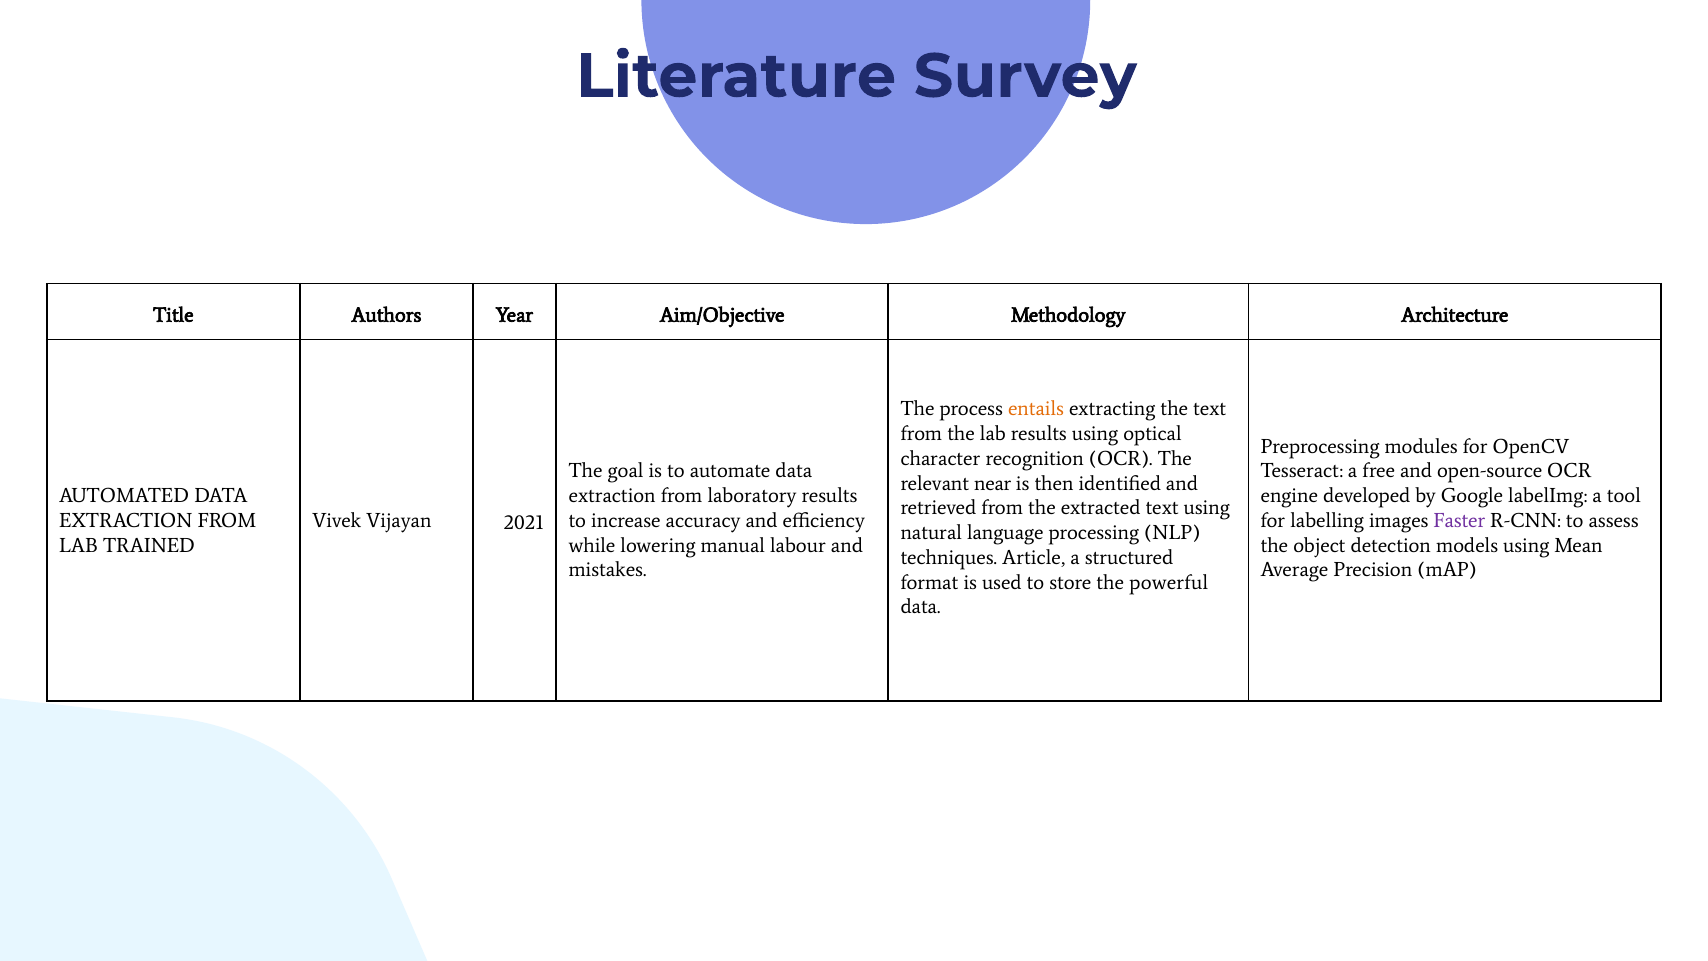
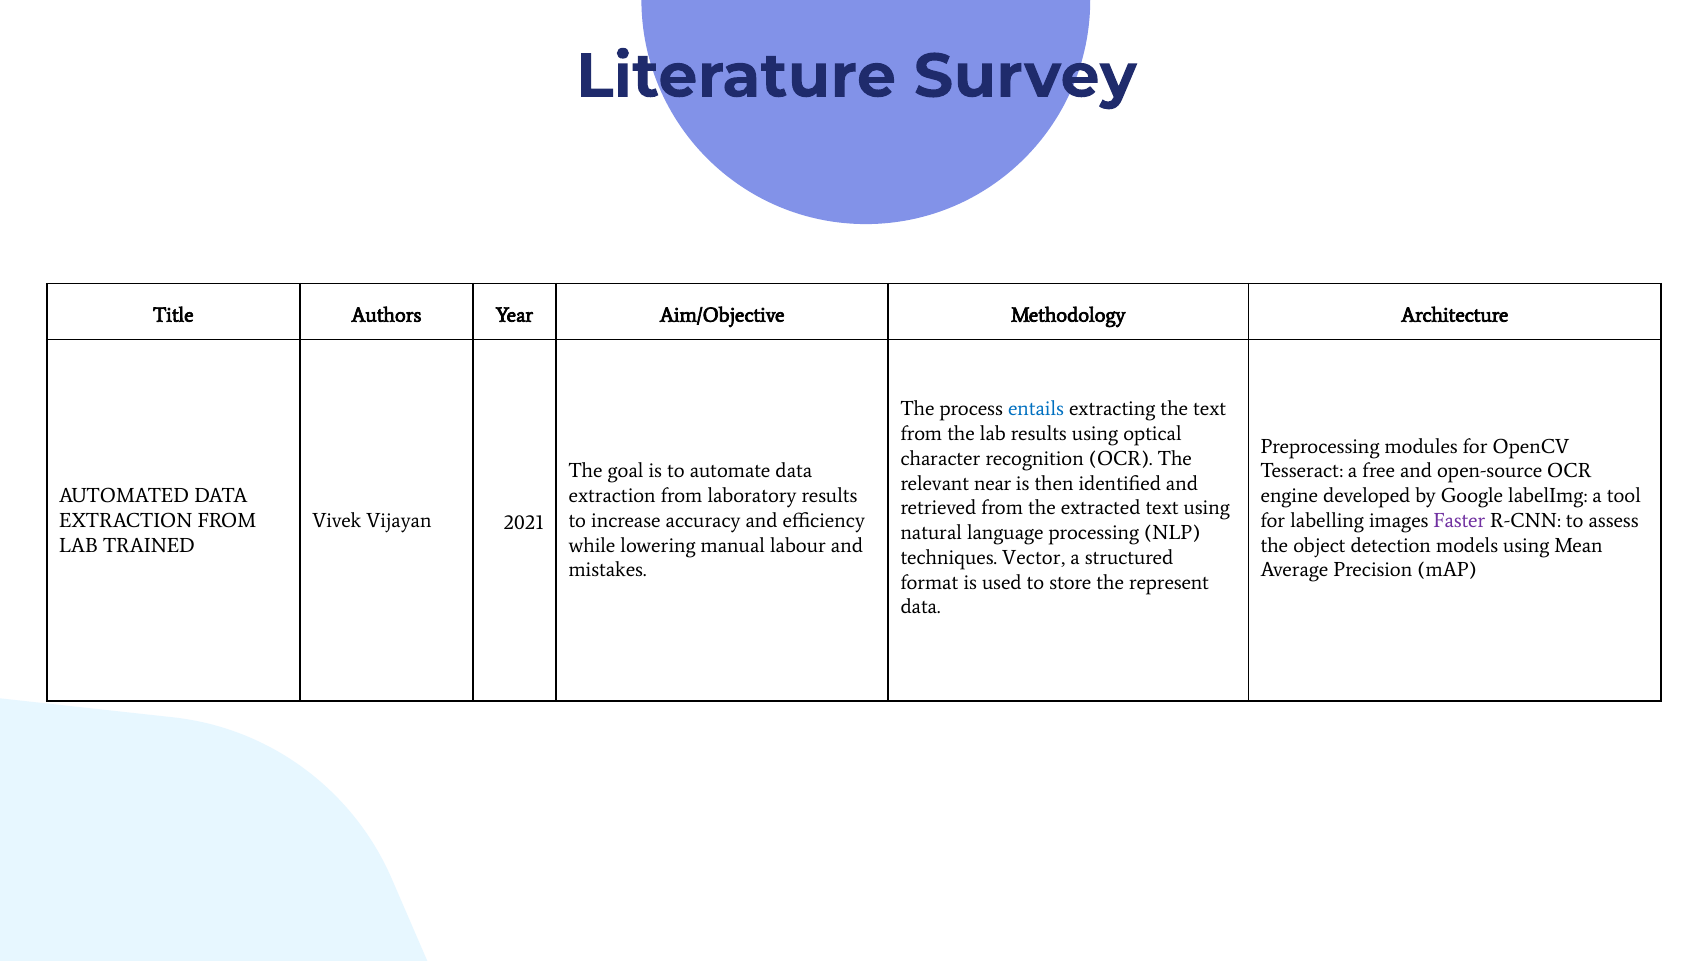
entails colour: orange -> blue
Article: Article -> Vector
powerful: powerful -> represent
